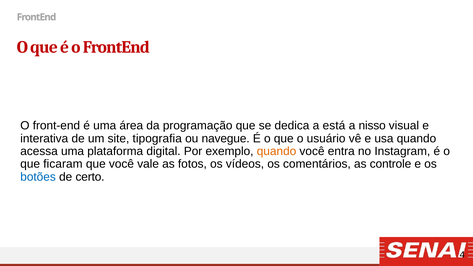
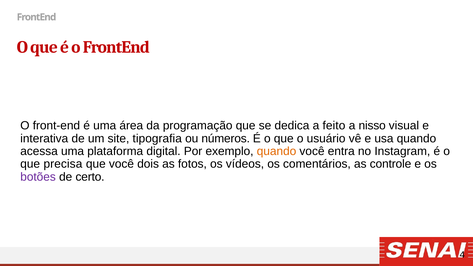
está: está -> feito
navegue: navegue -> números
ficaram: ficaram -> precisa
vale: vale -> dois
botões colour: blue -> purple
